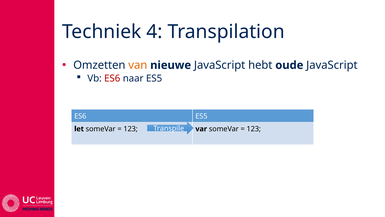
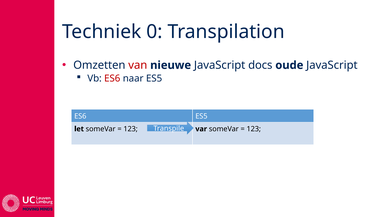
4: 4 -> 0
van colour: orange -> red
hebt: hebt -> docs
